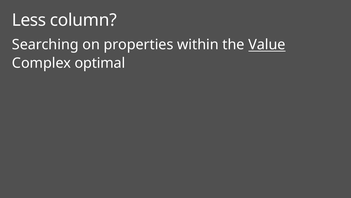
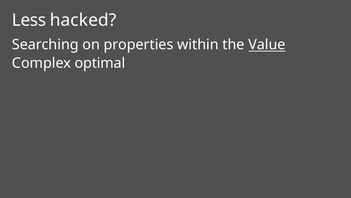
column: column -> hacked
